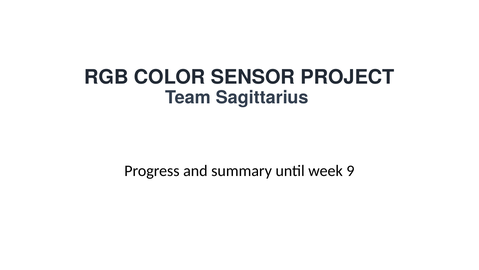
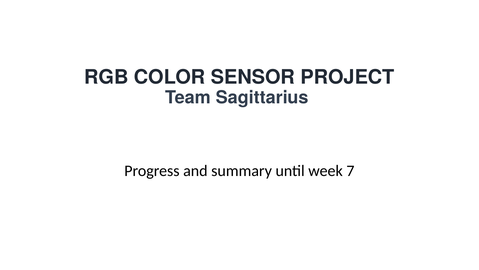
9: 9 -> 7
